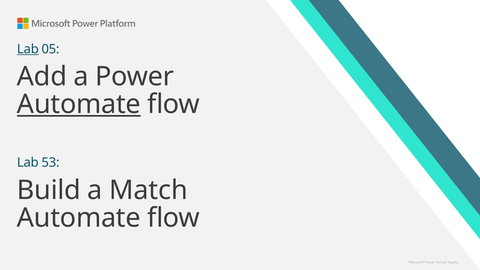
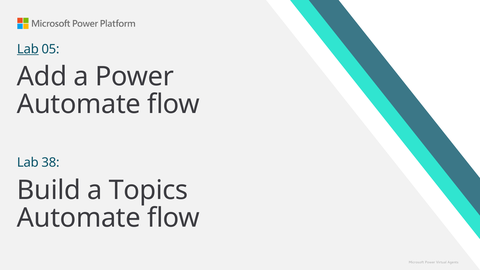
Automate at (79, 104) underline: present -> none
53: 53 -> 38
Match: Match -> Topics
